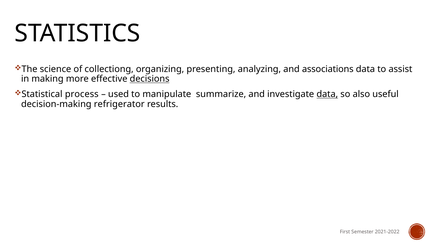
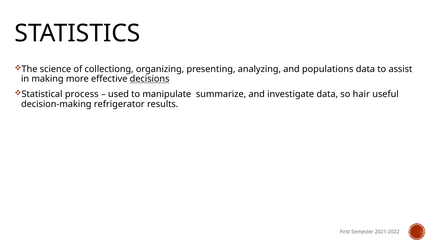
associations: associations -> populations
data at (327, 94) underline: present -> none
also: also -> hair
